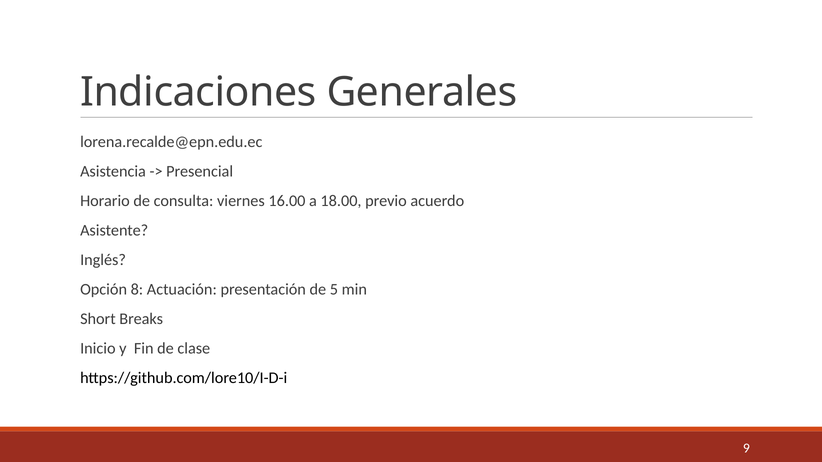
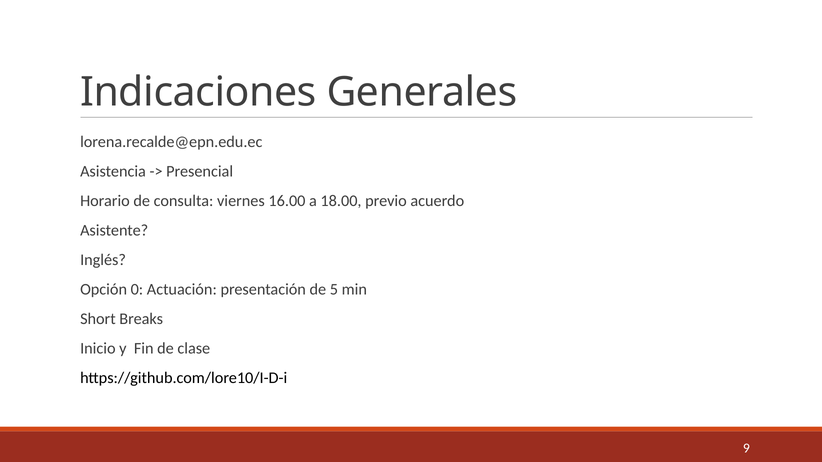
8: 8 -> 0
